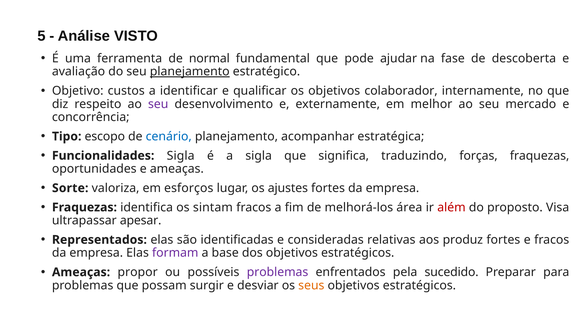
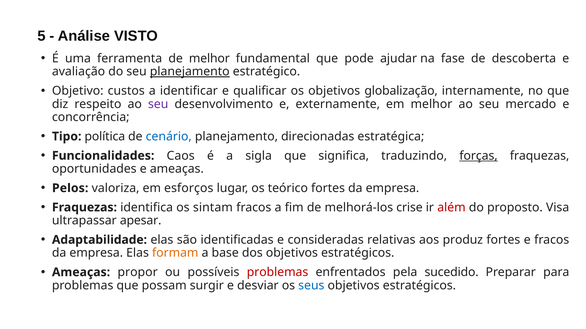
de normal: normal -> melhor
colaborador: colaborador -> globalização
escopo: escopo -> política
acompanhar: acompanhar -> direcionadas
Funcionalidades Sigla: Sigla -> Caos
forças underline: none -> present
Sorte: Sorte -> Pelos
ajustes: ajustes -> teórico
área: área -> crise
Representados: Representados -> Adaptabilidade
formam colour: purple -> orange
problemas at (278, 273) colour: purple -> red
seus colour: orange -> blue
